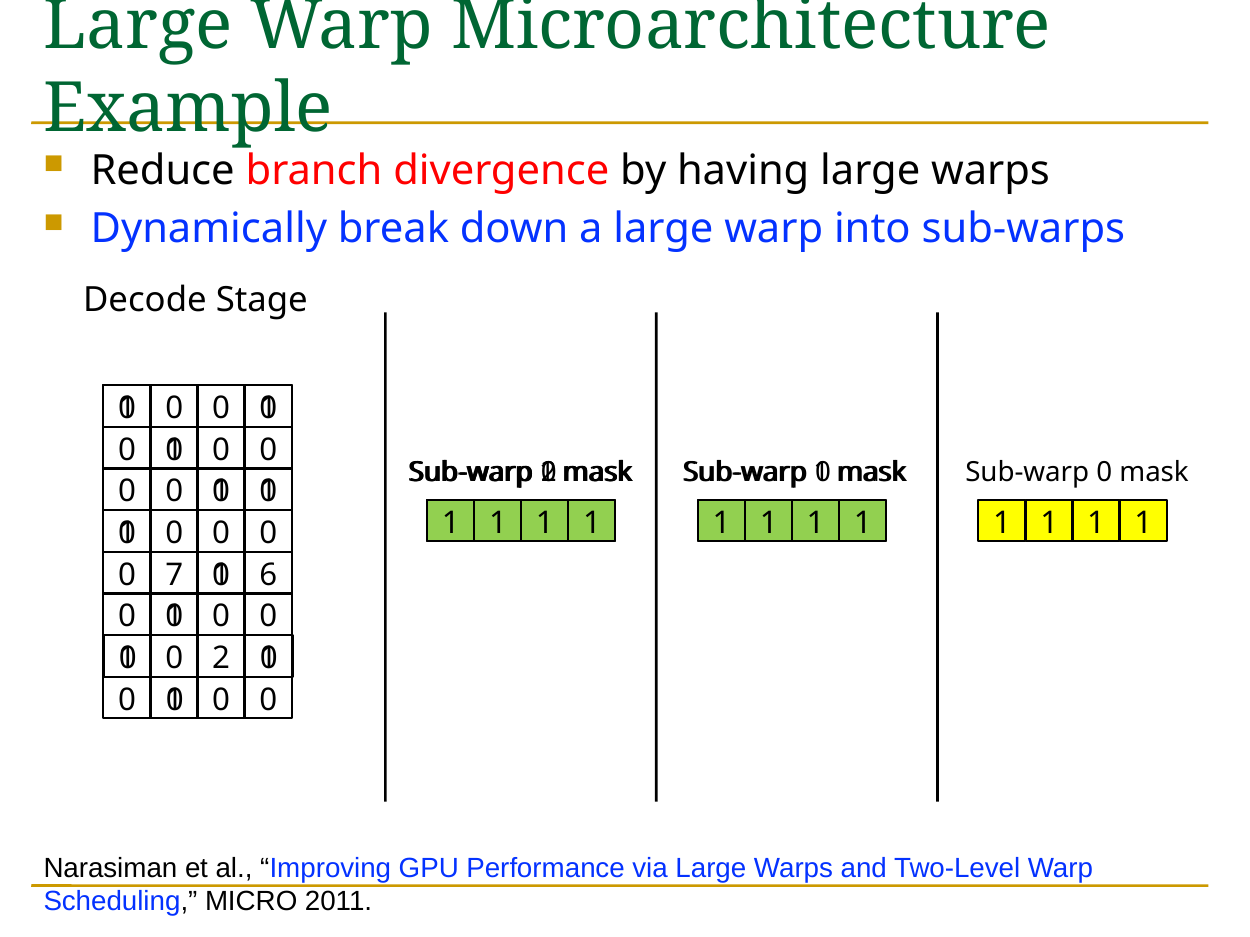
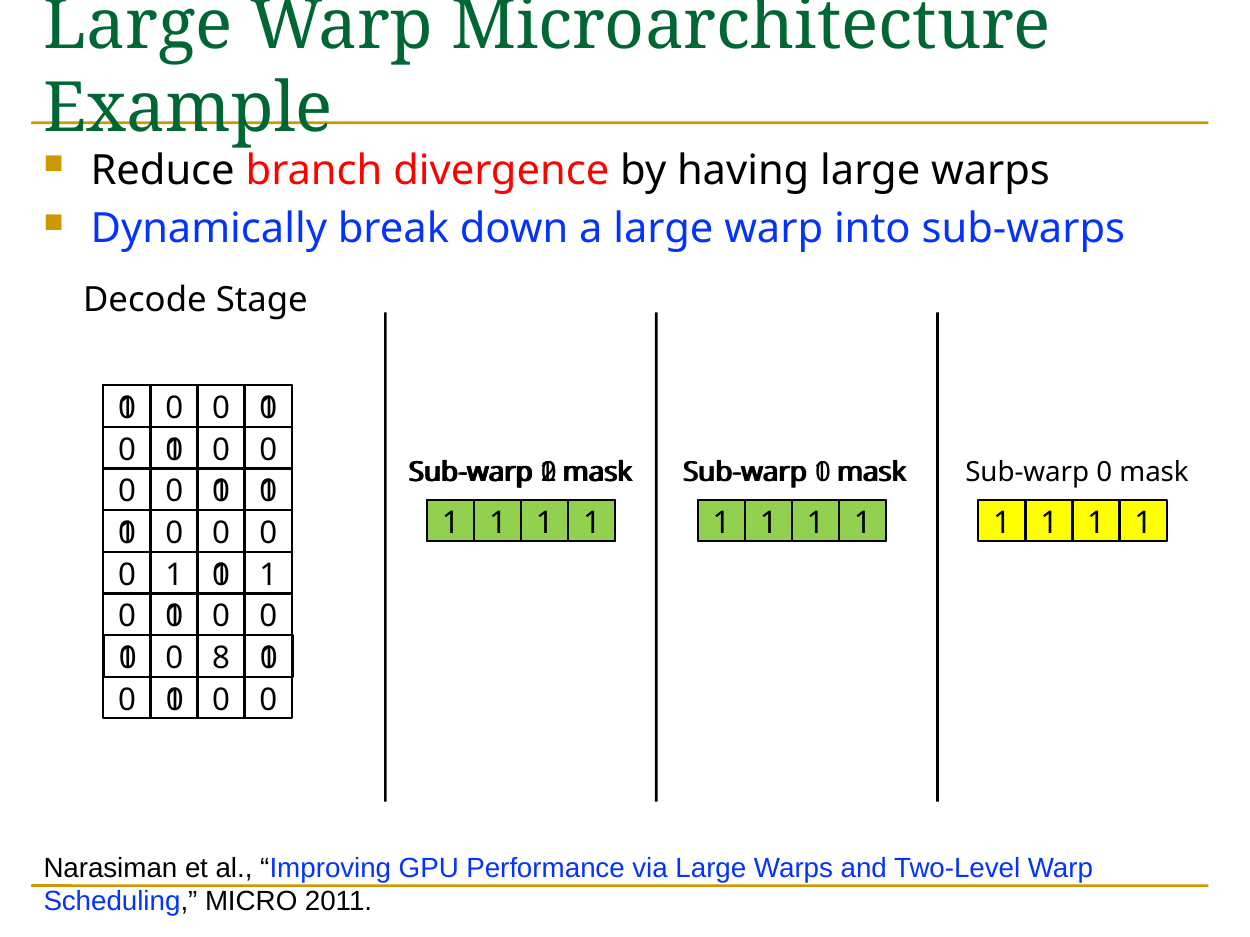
7 at (174, 575): 7 -> 1
6 at (268, 575): 6 -> 1
0 2: 2 -> 8
